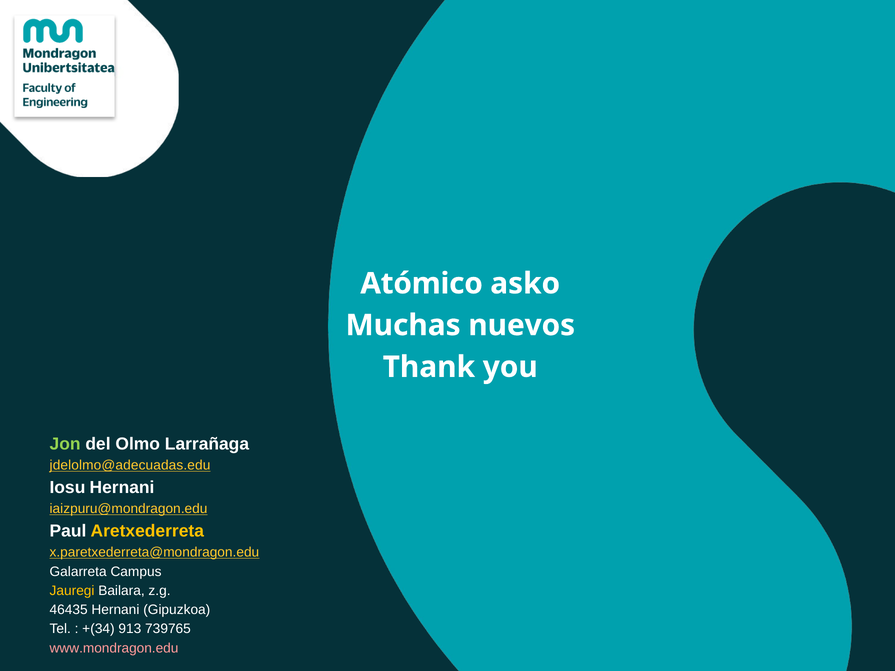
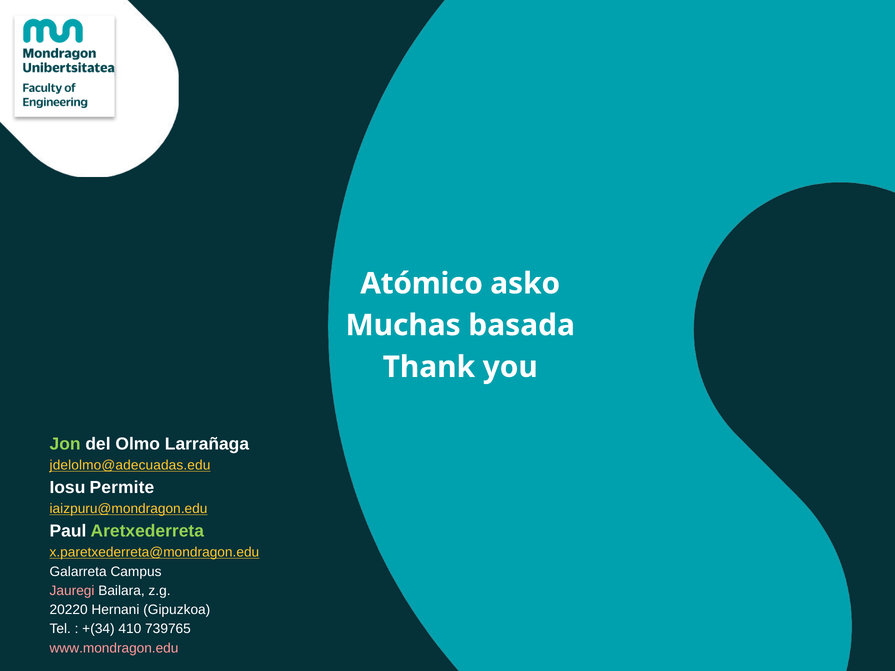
nuevos: nuevos -> basada
Iosu Hernani: Hernani -> Permite
Aretxederreta colour: yellow -> light green
Jauregi colour: yellow -> pink
46435: 46435 -> 20220
913: 913 -> 410
